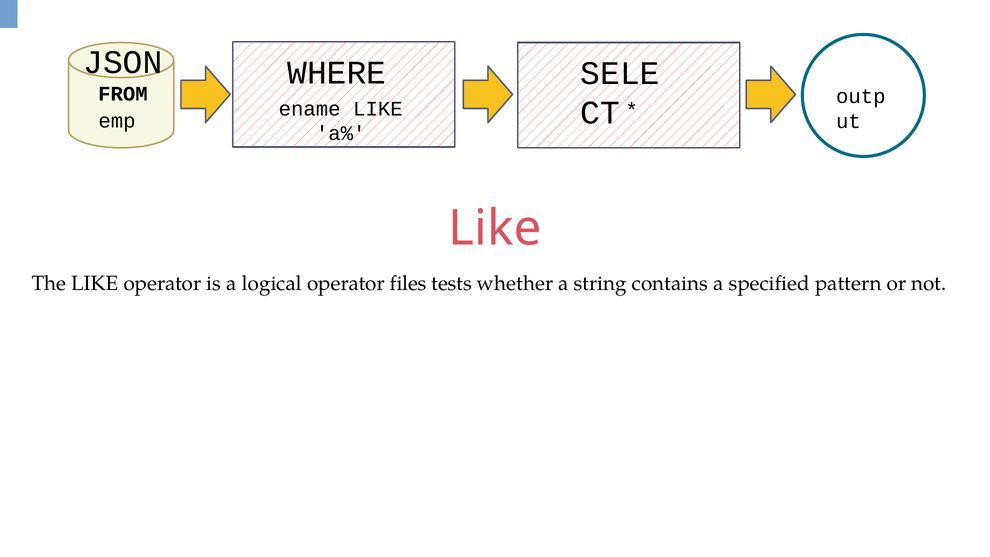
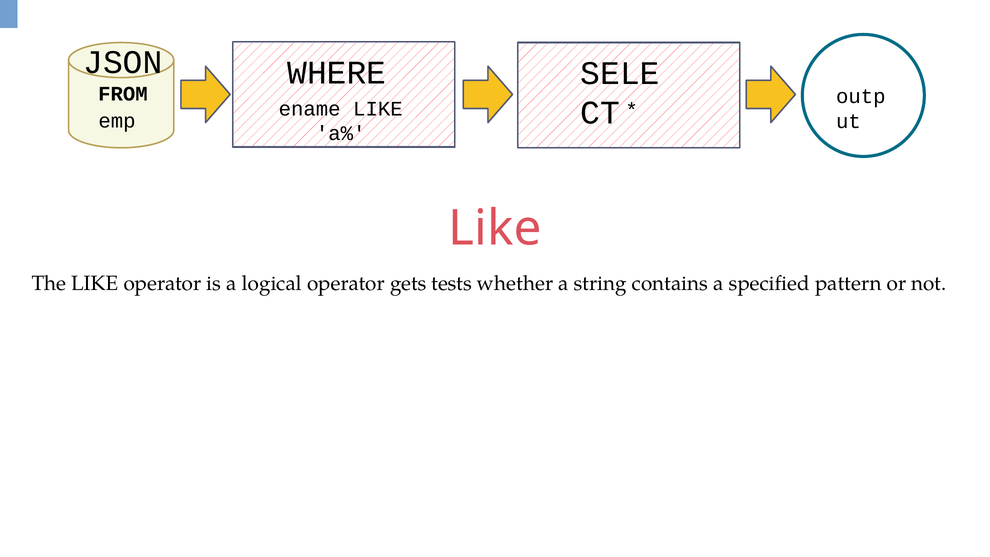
files: files -> gets
